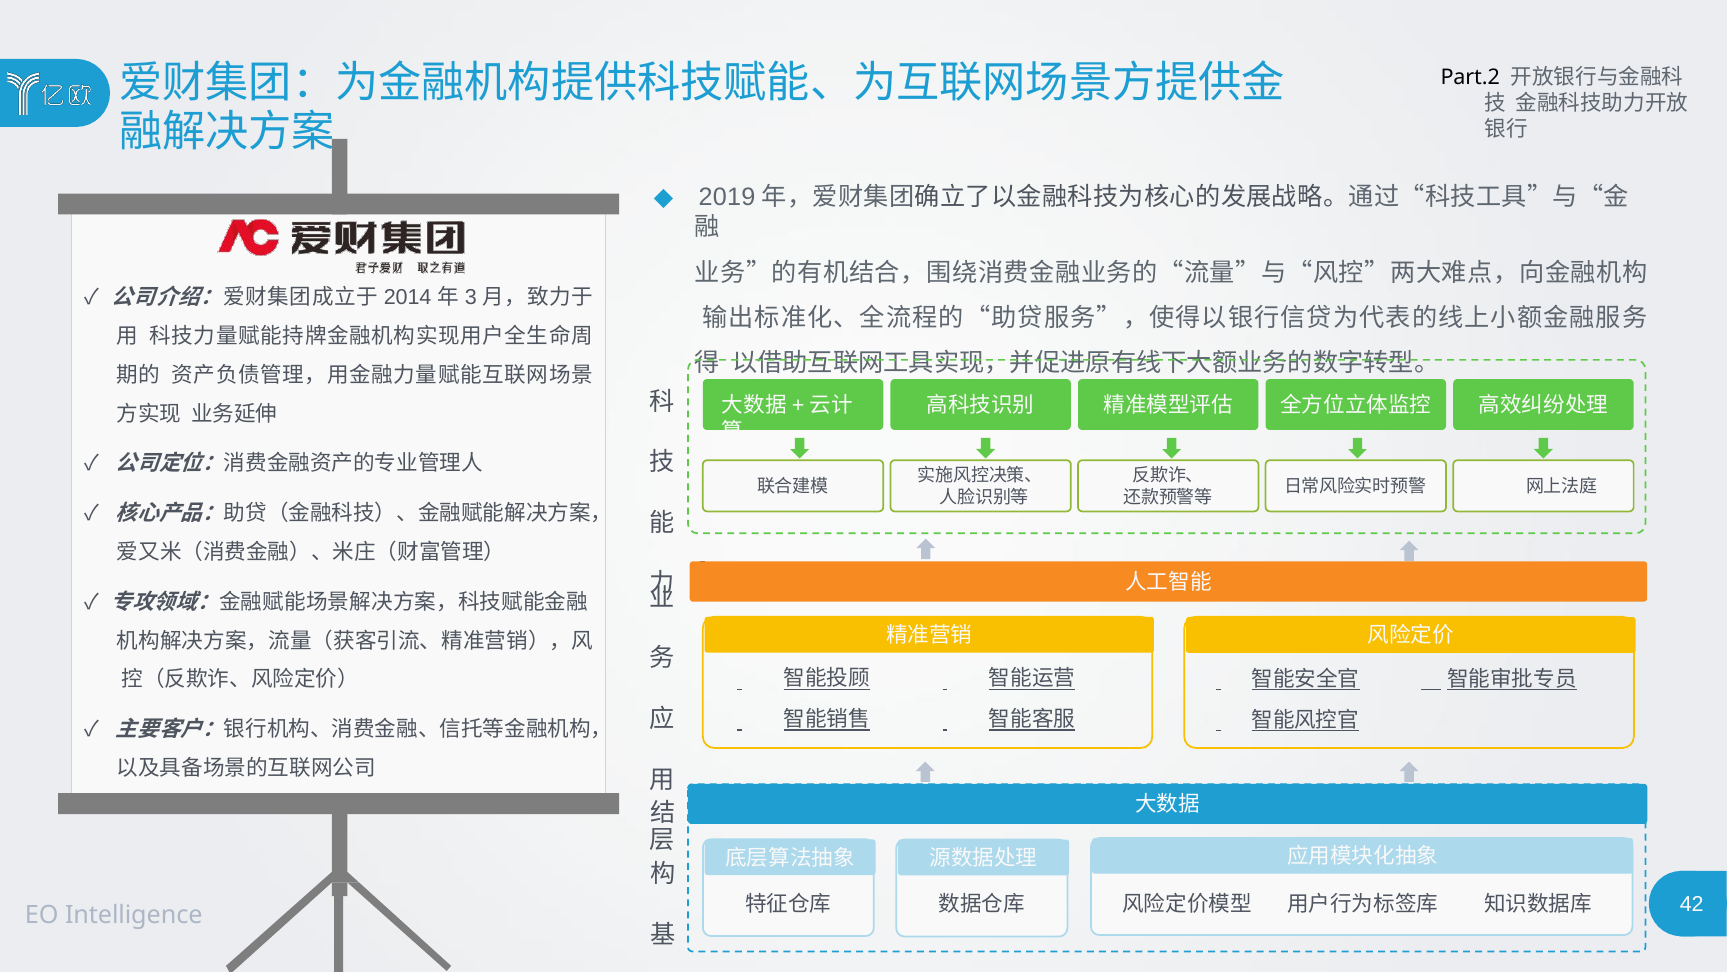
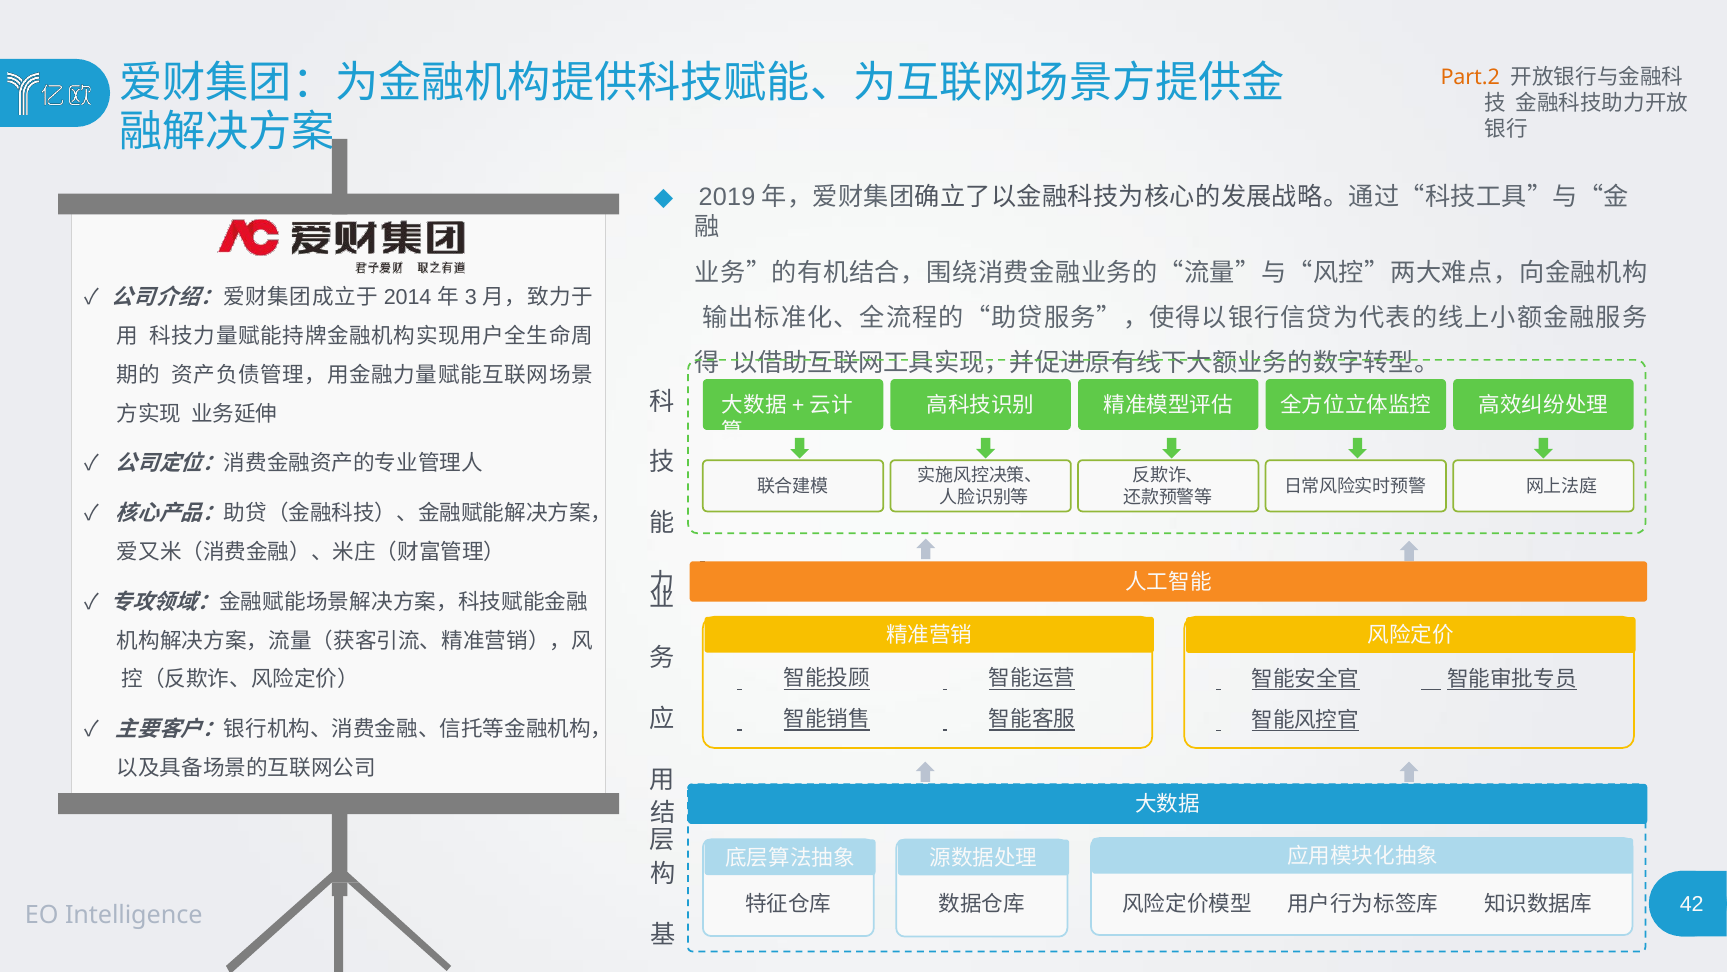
Part.2 colour: black -> orange
